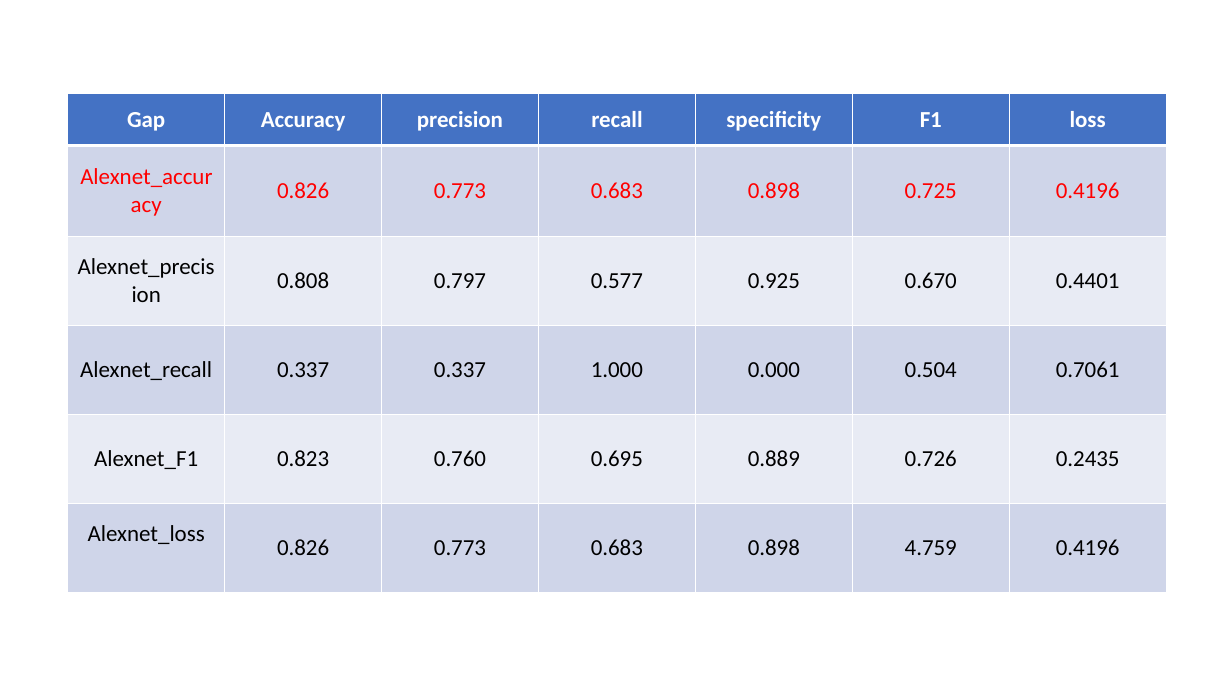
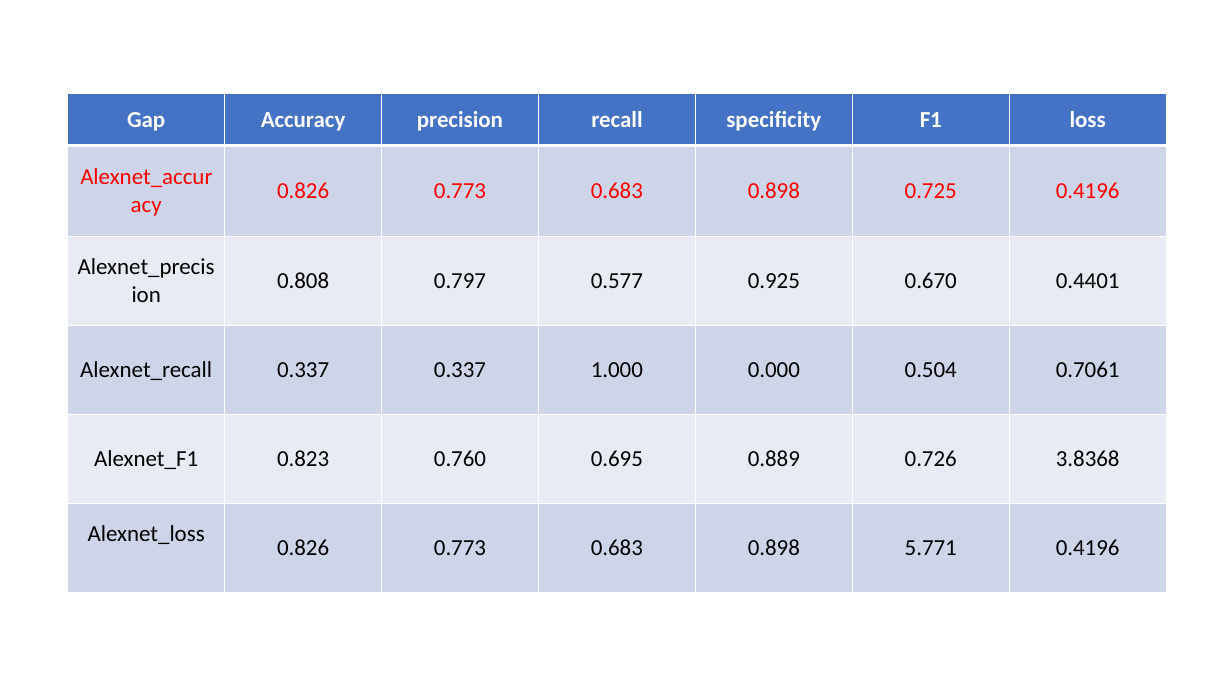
0.2435: 0.2435 -> 3.8368
4.759: 4.759 -> 5.771
